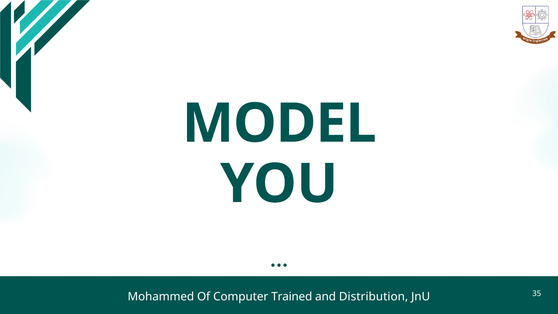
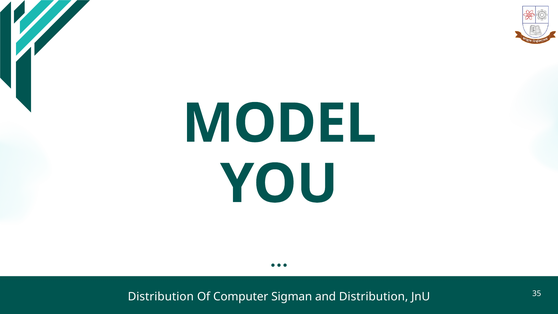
Mohammed at (161, 297): Mohammed -> Distribution
Trained: Trained -> Sigman
